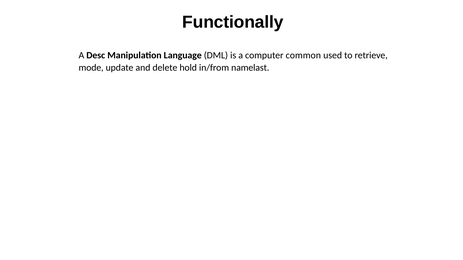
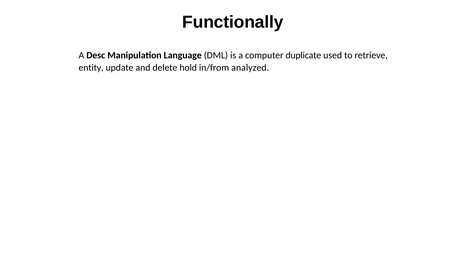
common: common -> duplicate
mode: mode -> entity
namelast: namelast -> analyzed
